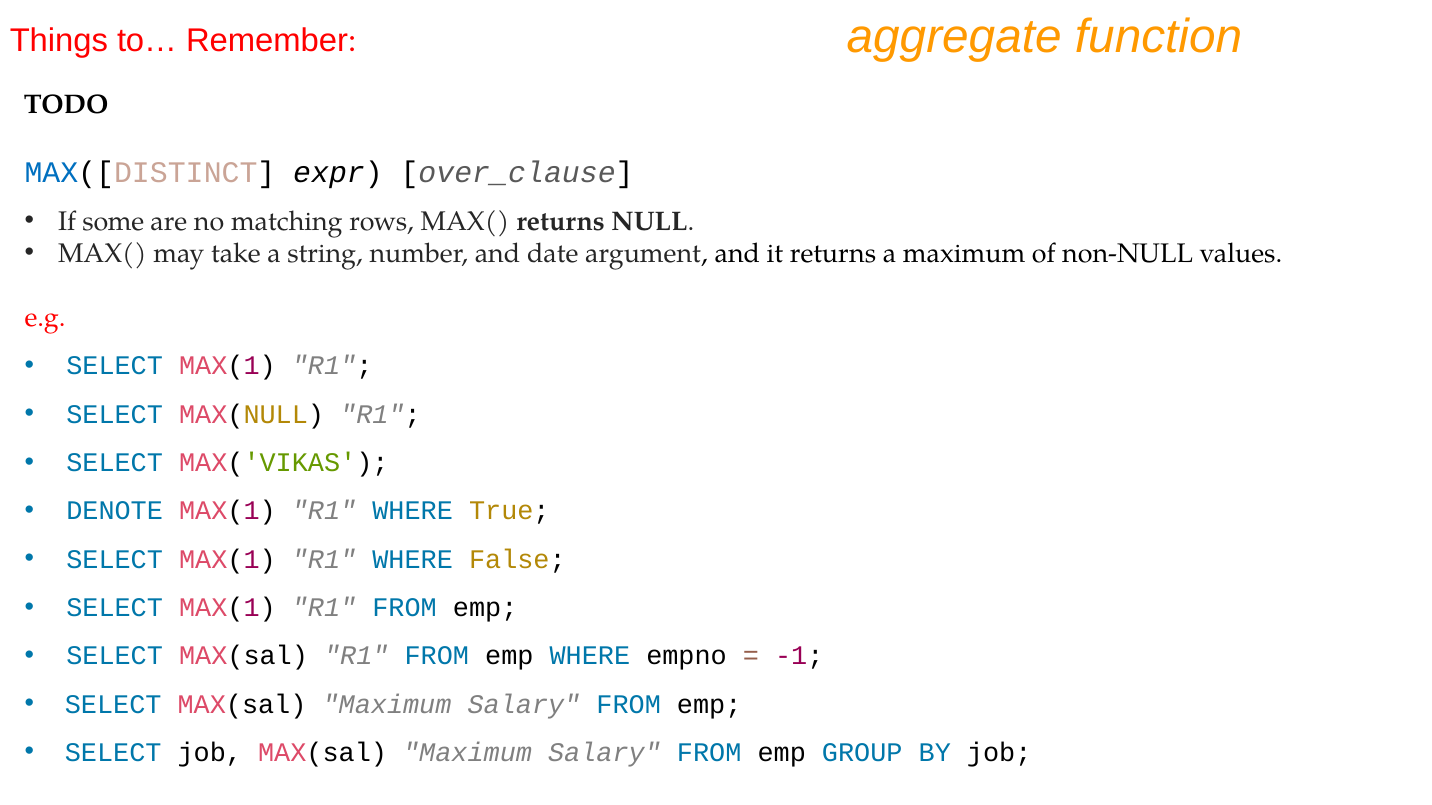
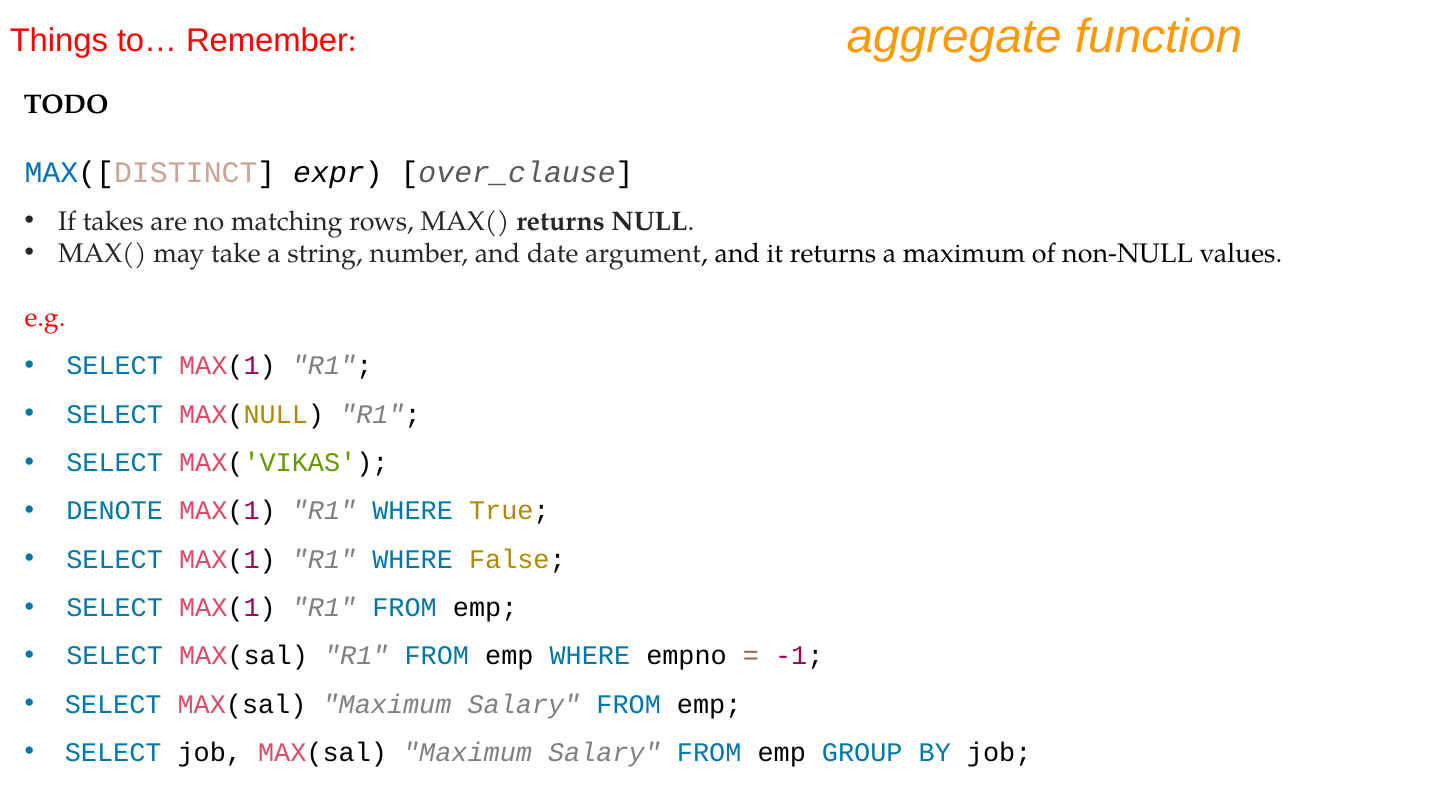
some: some -> takes
